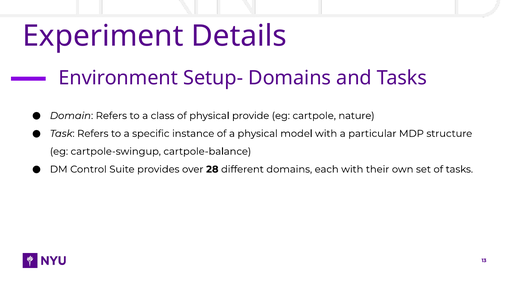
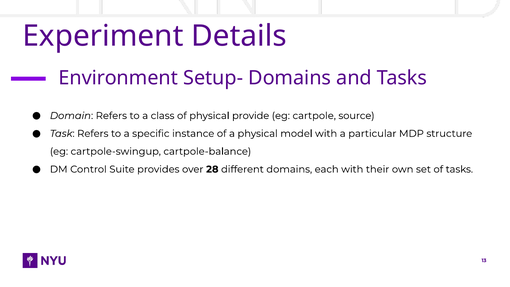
nature: nature -> source
